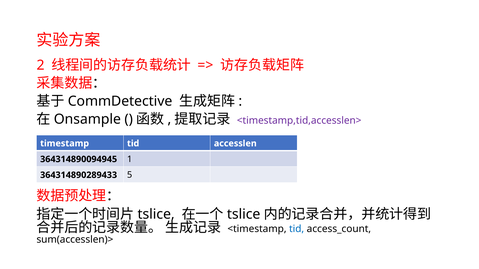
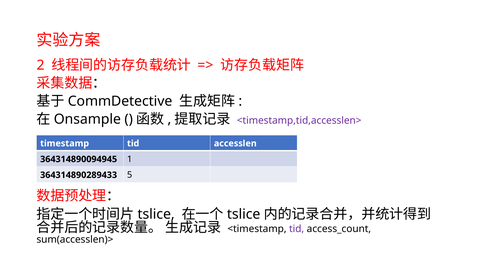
tid at (297, 229) colour: blue -> purple
